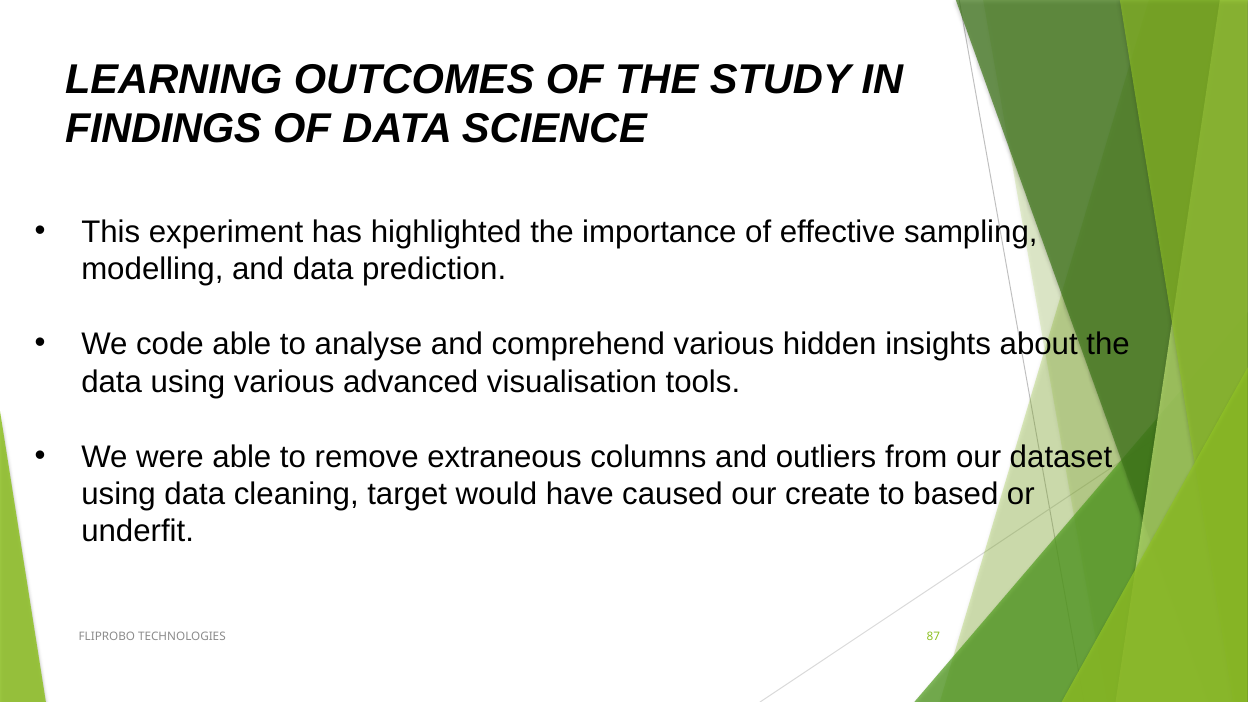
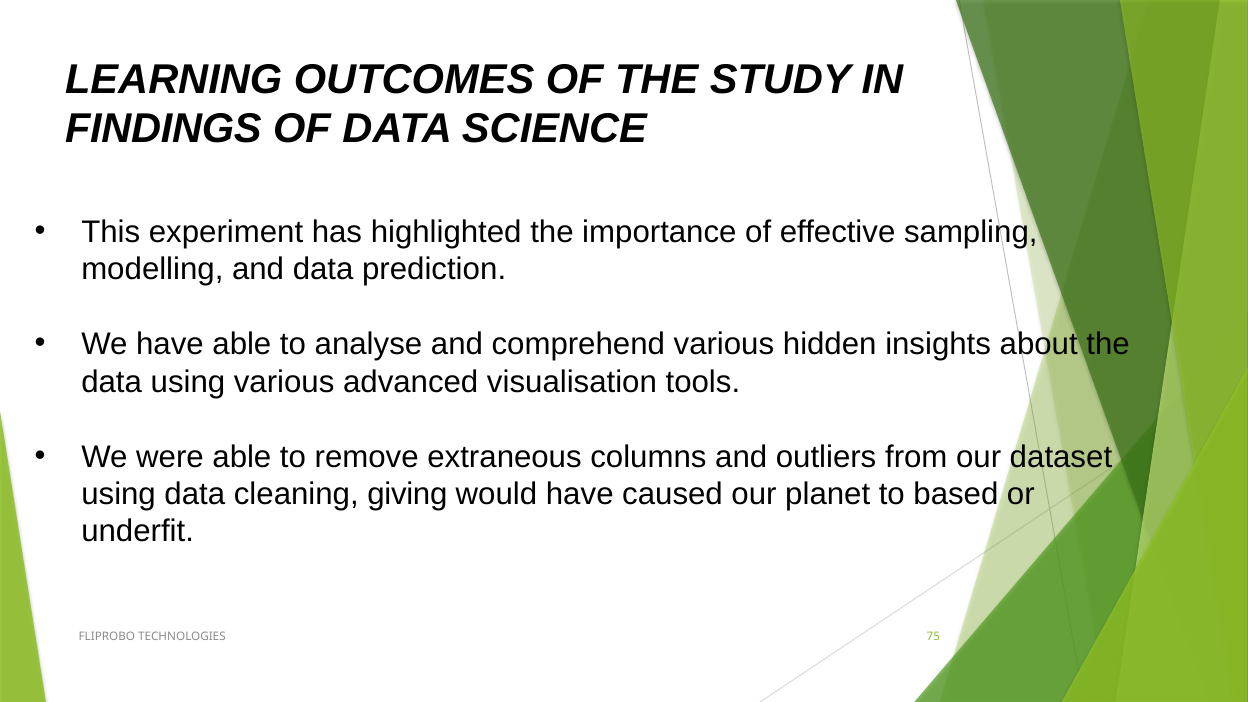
We code: code -> have
target: target -> giving
create: create -> planet
87: 87 -> 75
